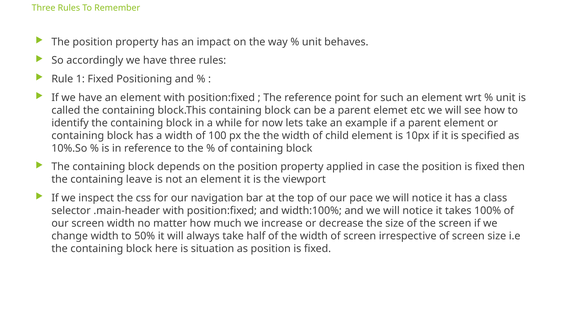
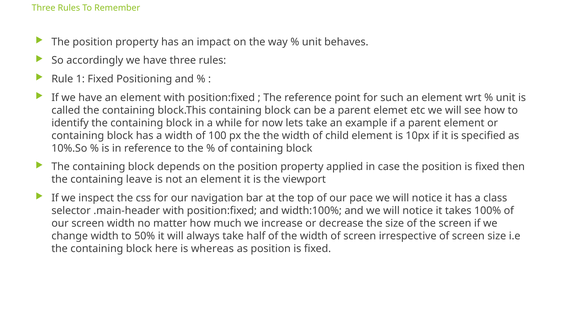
situation: situation -> whereas
